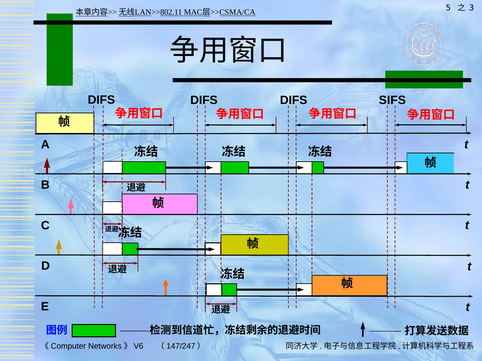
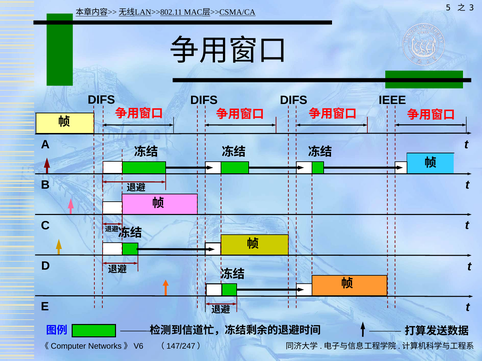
SIFS: SIFS -> IEEE
